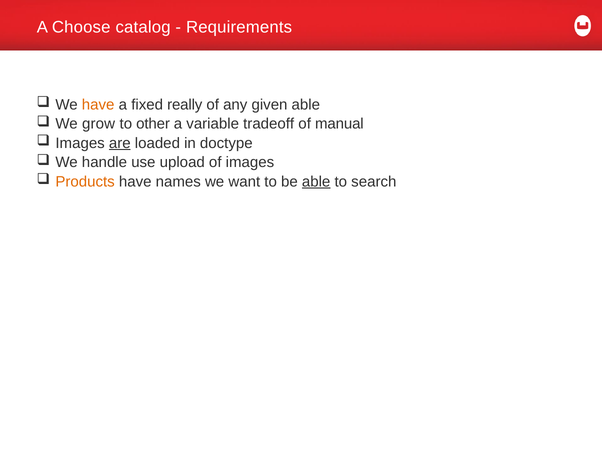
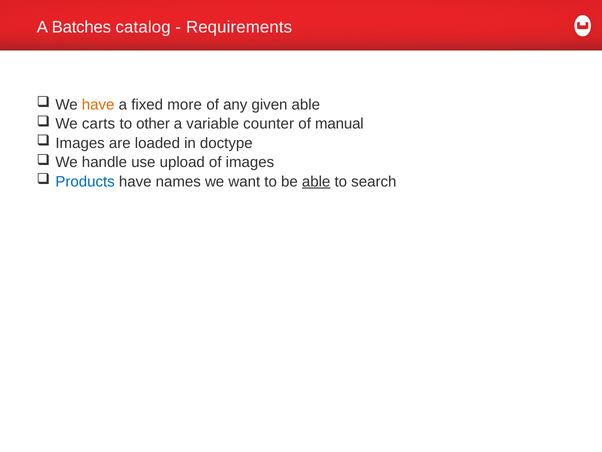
Choose: Choose -> Batches
really: really -> more
grow: grow -> carts
tradeoff: tradeoff -> counter
are underline: present -> none
Products colour: orange -> blue
